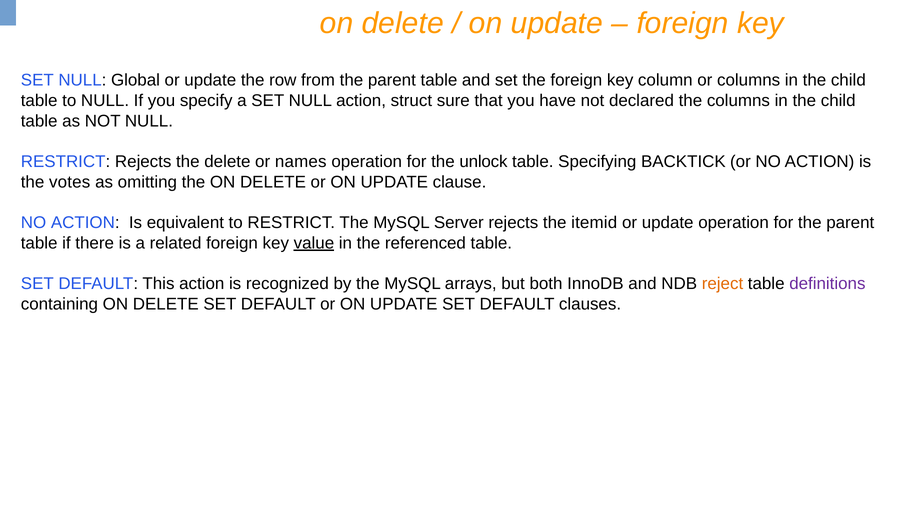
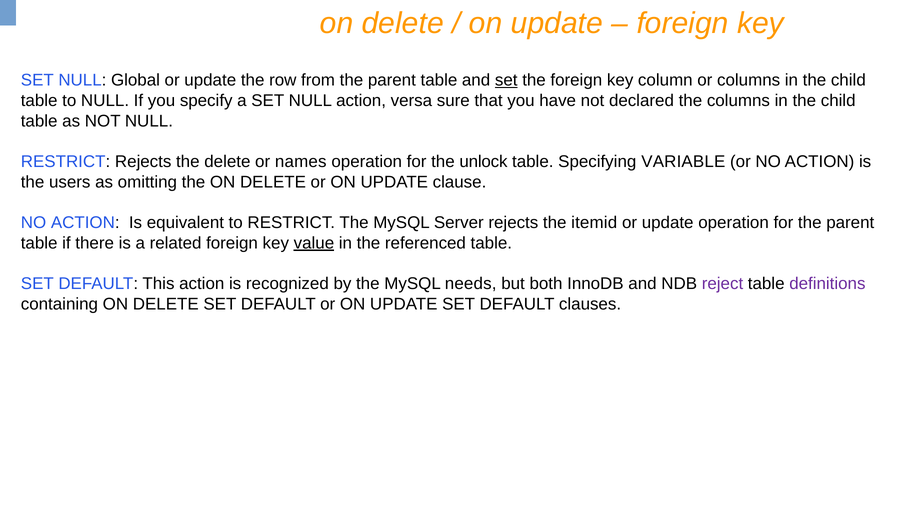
set at (506, 80) underline: none -> present
struct: struct -> versa
BACKTICK: BACKTICK -> VARIABLE
votes: votes -> users
arrays: arrays -> needs
reject colour: orange -> purple
